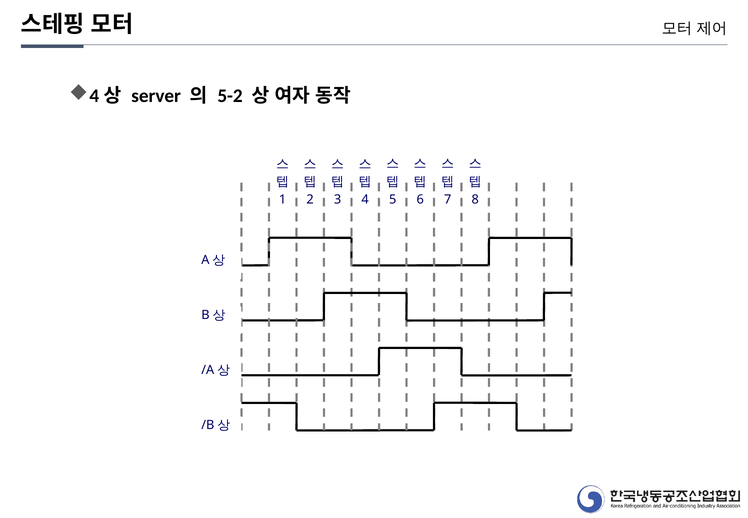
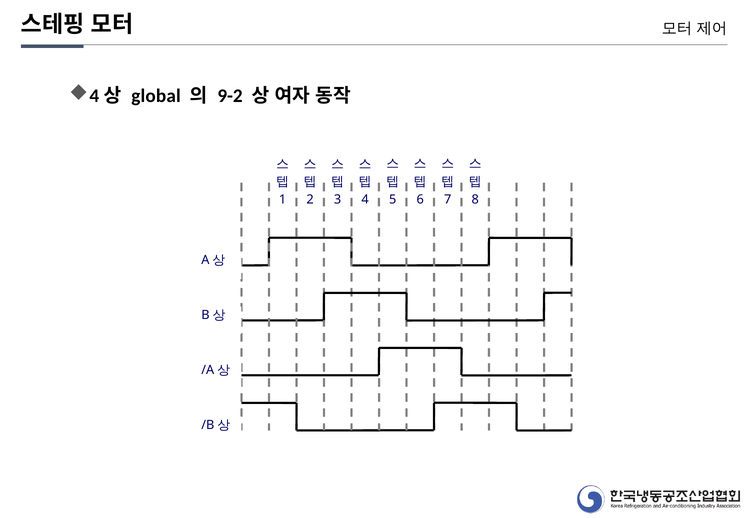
server: server -> global
5-2: 5-2 -> 9-2
